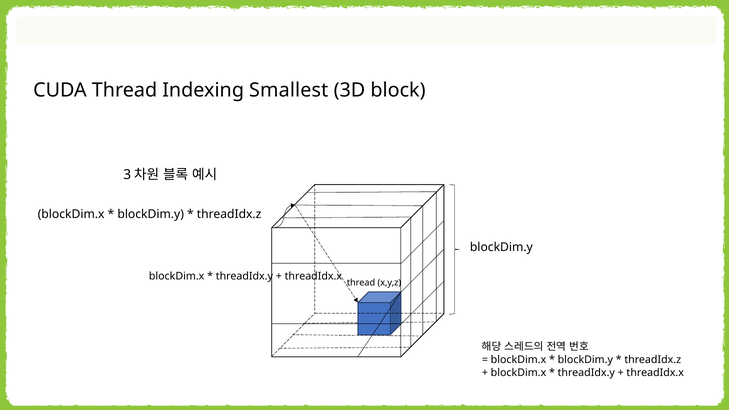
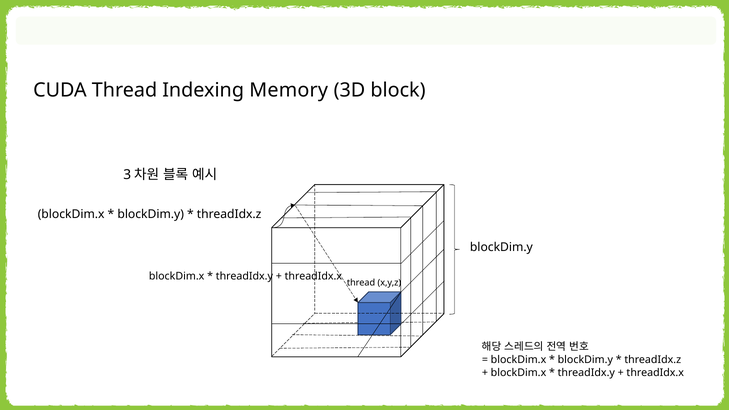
Smallest: Smallest -> Memory
